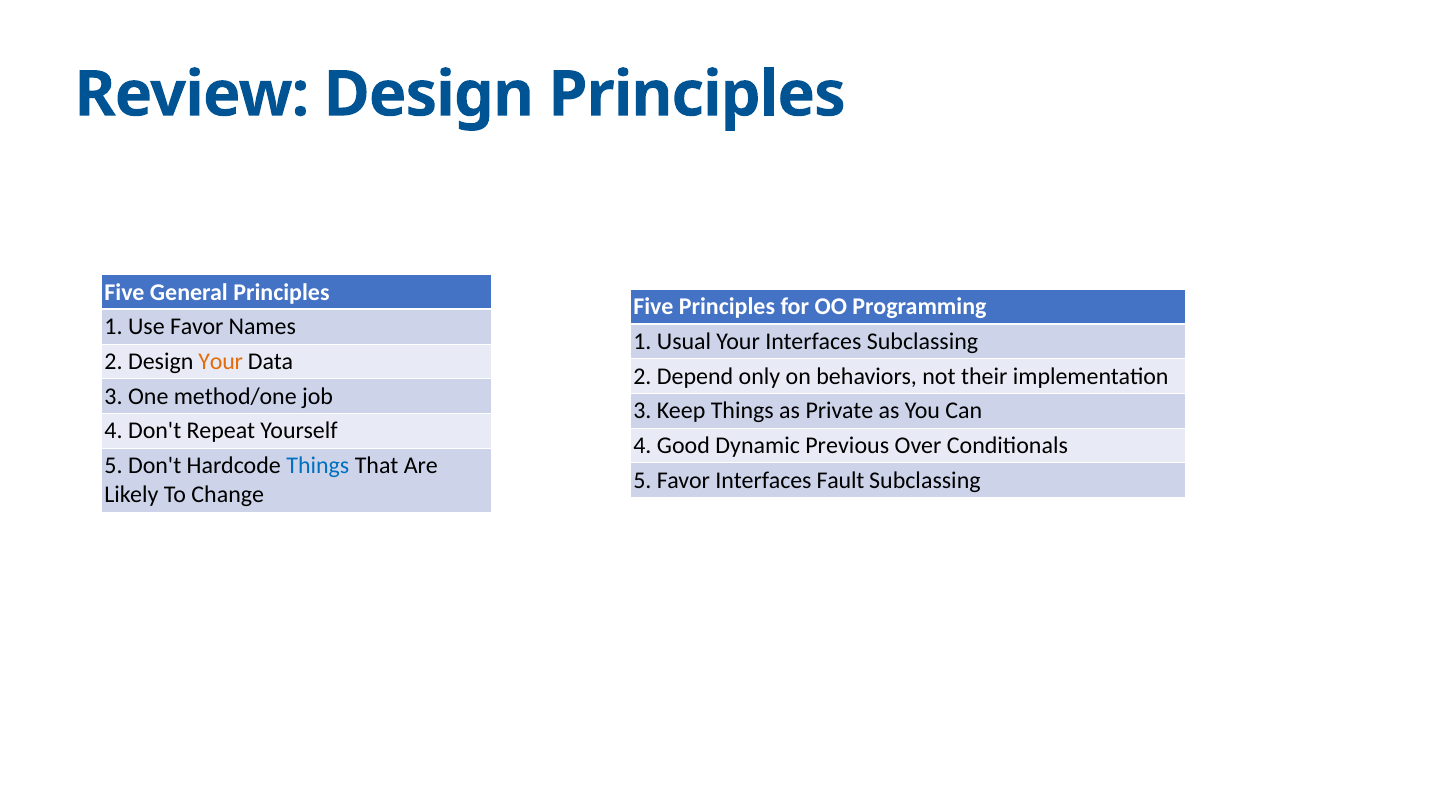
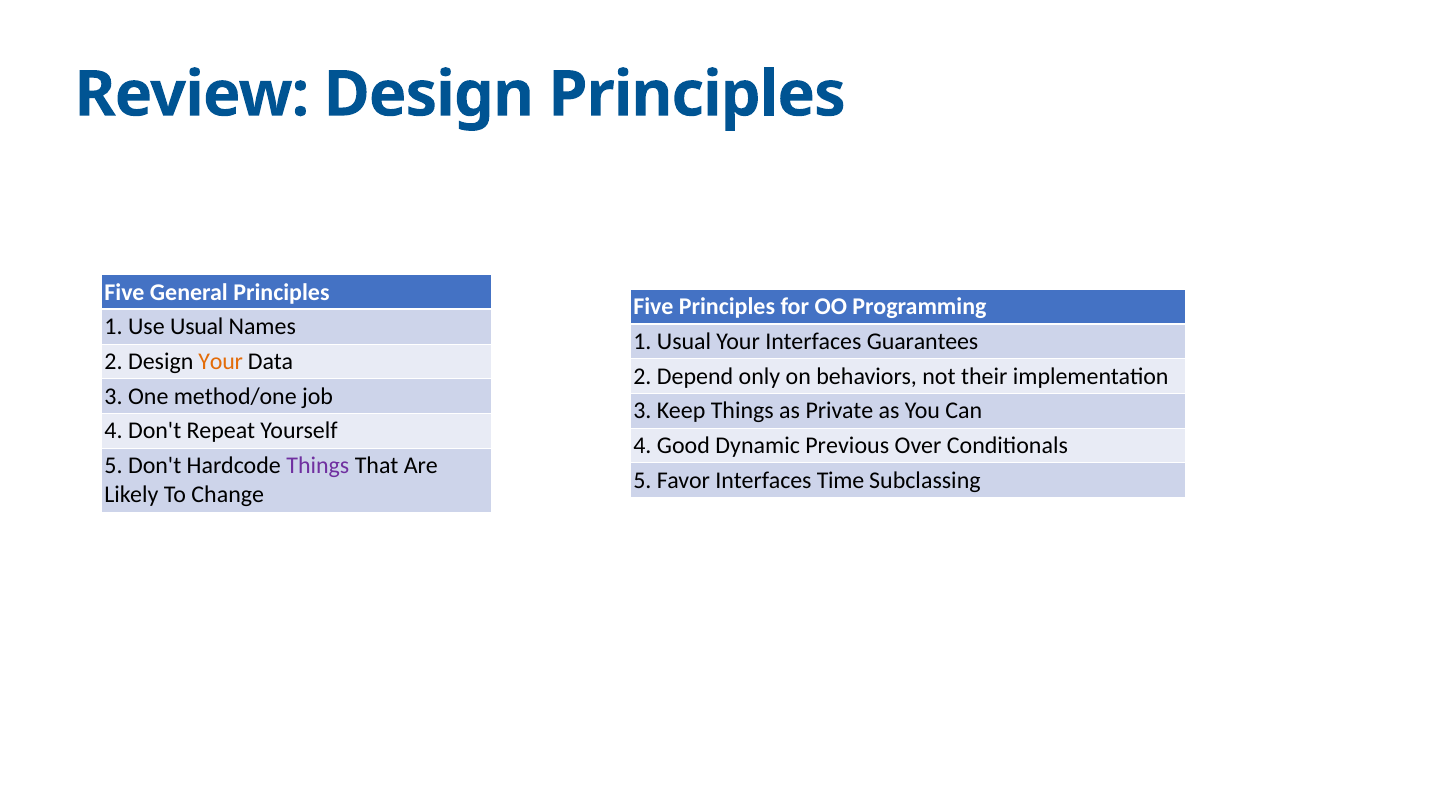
Use Favor: Favor -> Usual
Interfaces Subclassing: Subclassing -> Guarantees
Things at (318, 466) colour: blue -> purple
Fault: Fault -> Time
